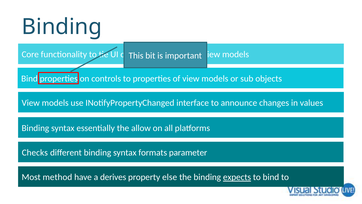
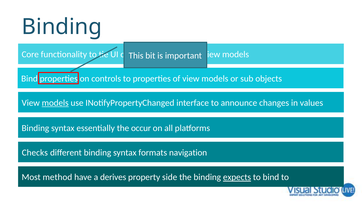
models at (55, 103) underline: none -> present
allow: allow -> occur
parameter: parameter -> navigation
else: else -> side
